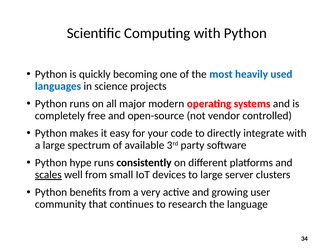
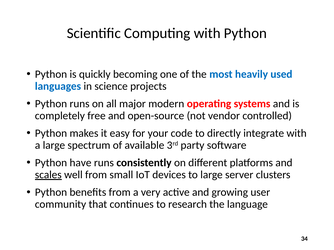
hype: hype -> have
